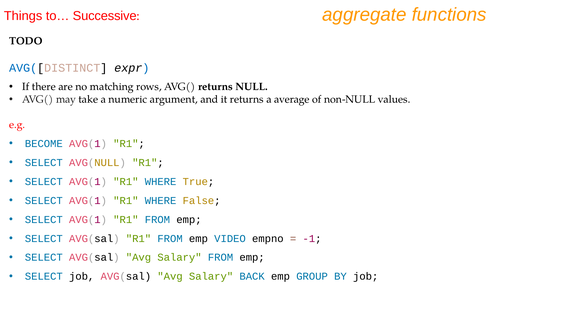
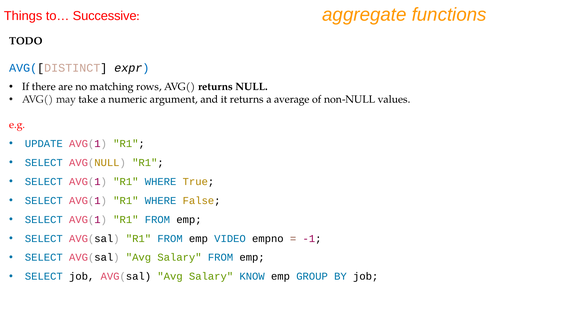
BECOME: BECOME -> UPDATE
BACK: BACK -> KNOW
